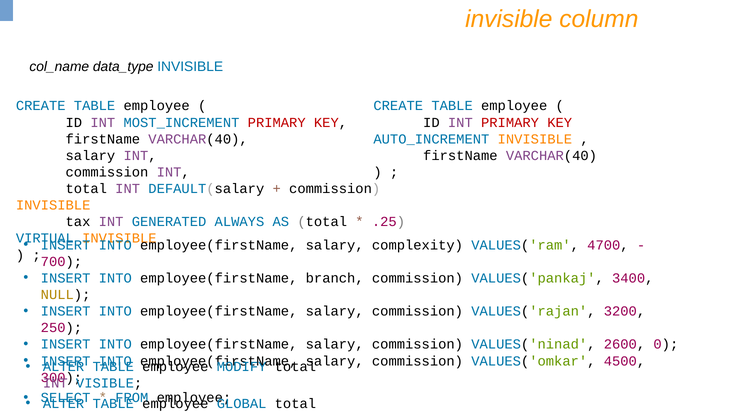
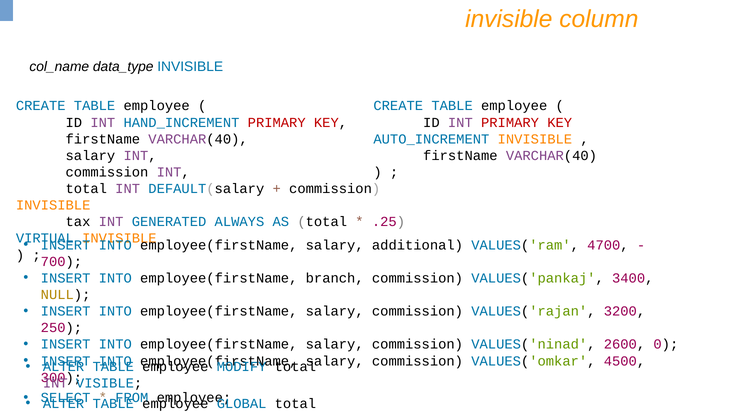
MOST_INCREMENT: MOST_INCREMENT -> HAND_INCREMENT
complexity: complexity -> additional
